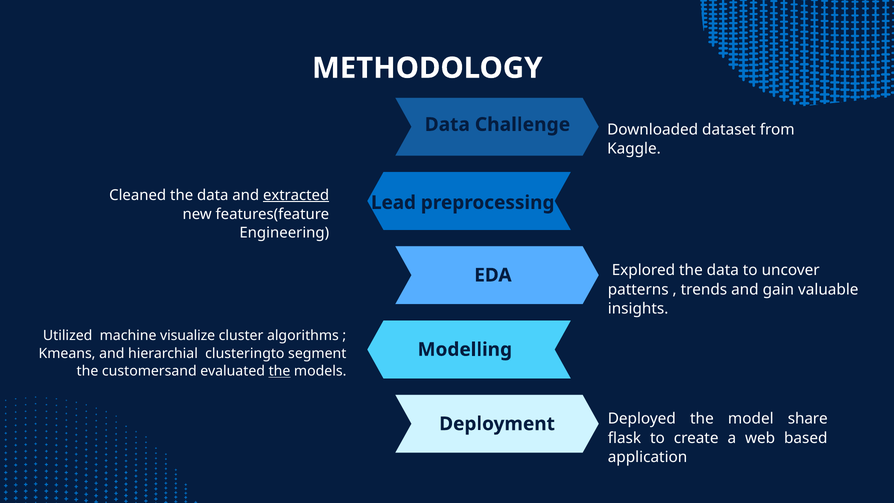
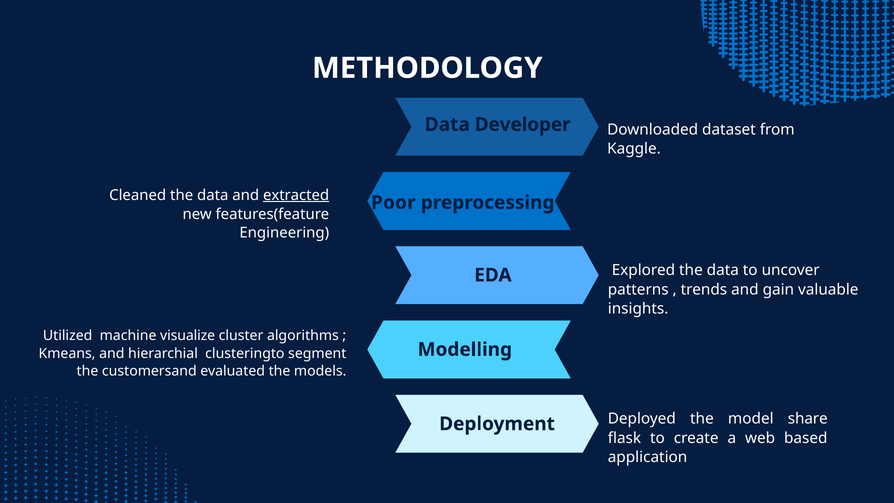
Challenge: Challenge -> Developer
Lead: Lead -> Poor
the at (280, 371) underline: present -> none
